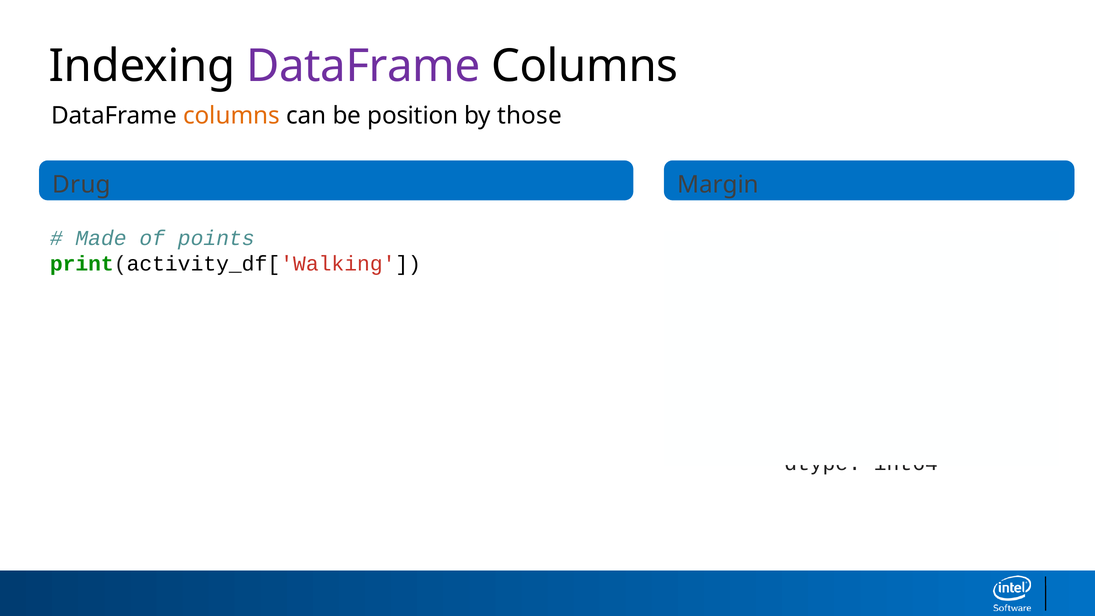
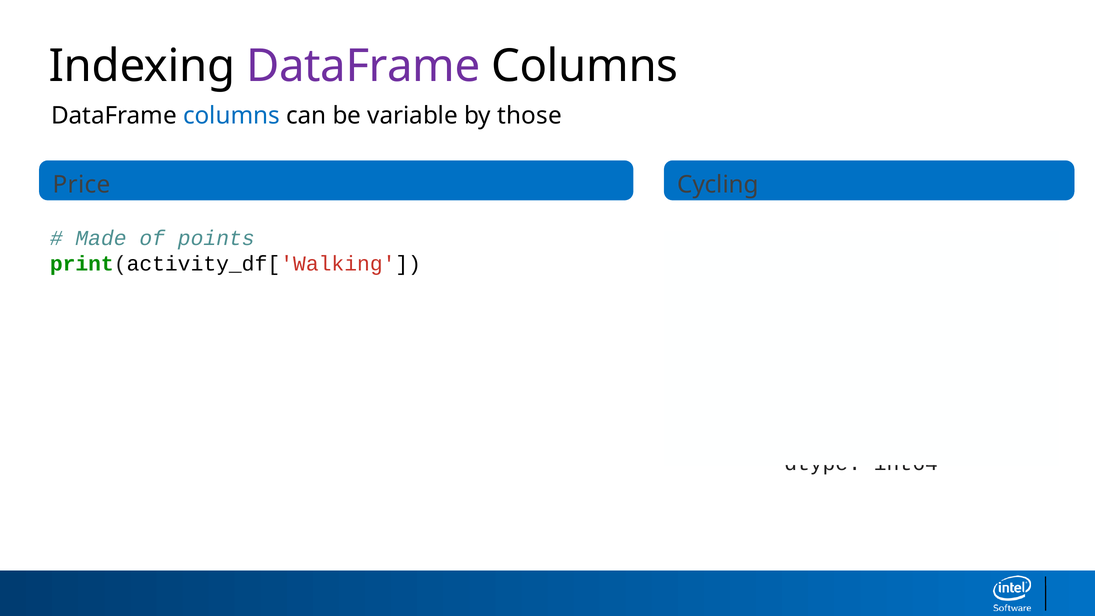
columns at (231, 116) colour: orange -> blue
position: position -> variable
Drug: Drug -> Price
Margin: Margin -> Cycling
